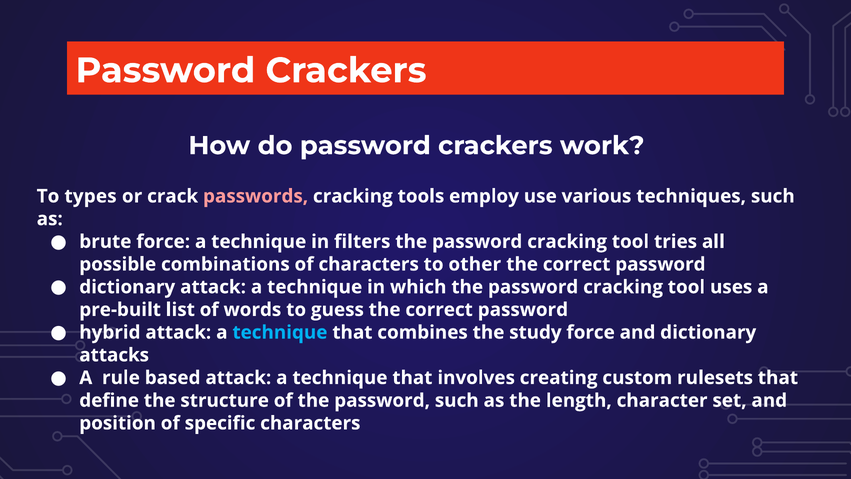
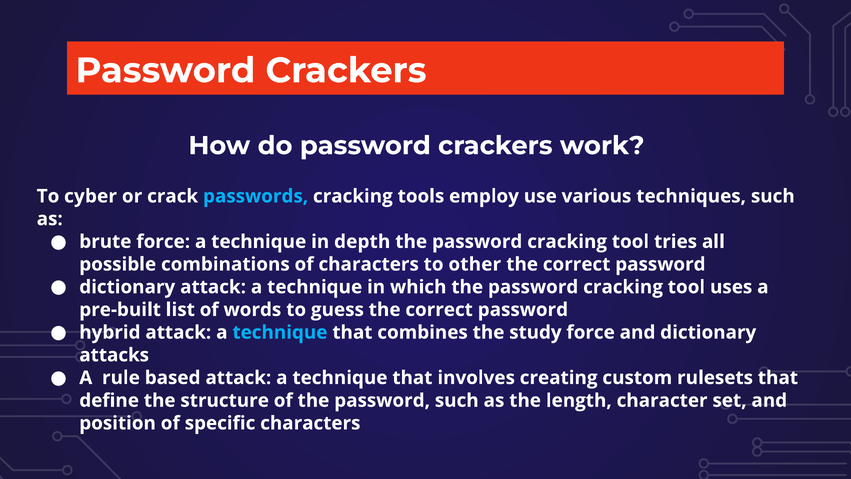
types: types -> cyber
passwords colour: pink -> light blue
filters: filters -> depth
